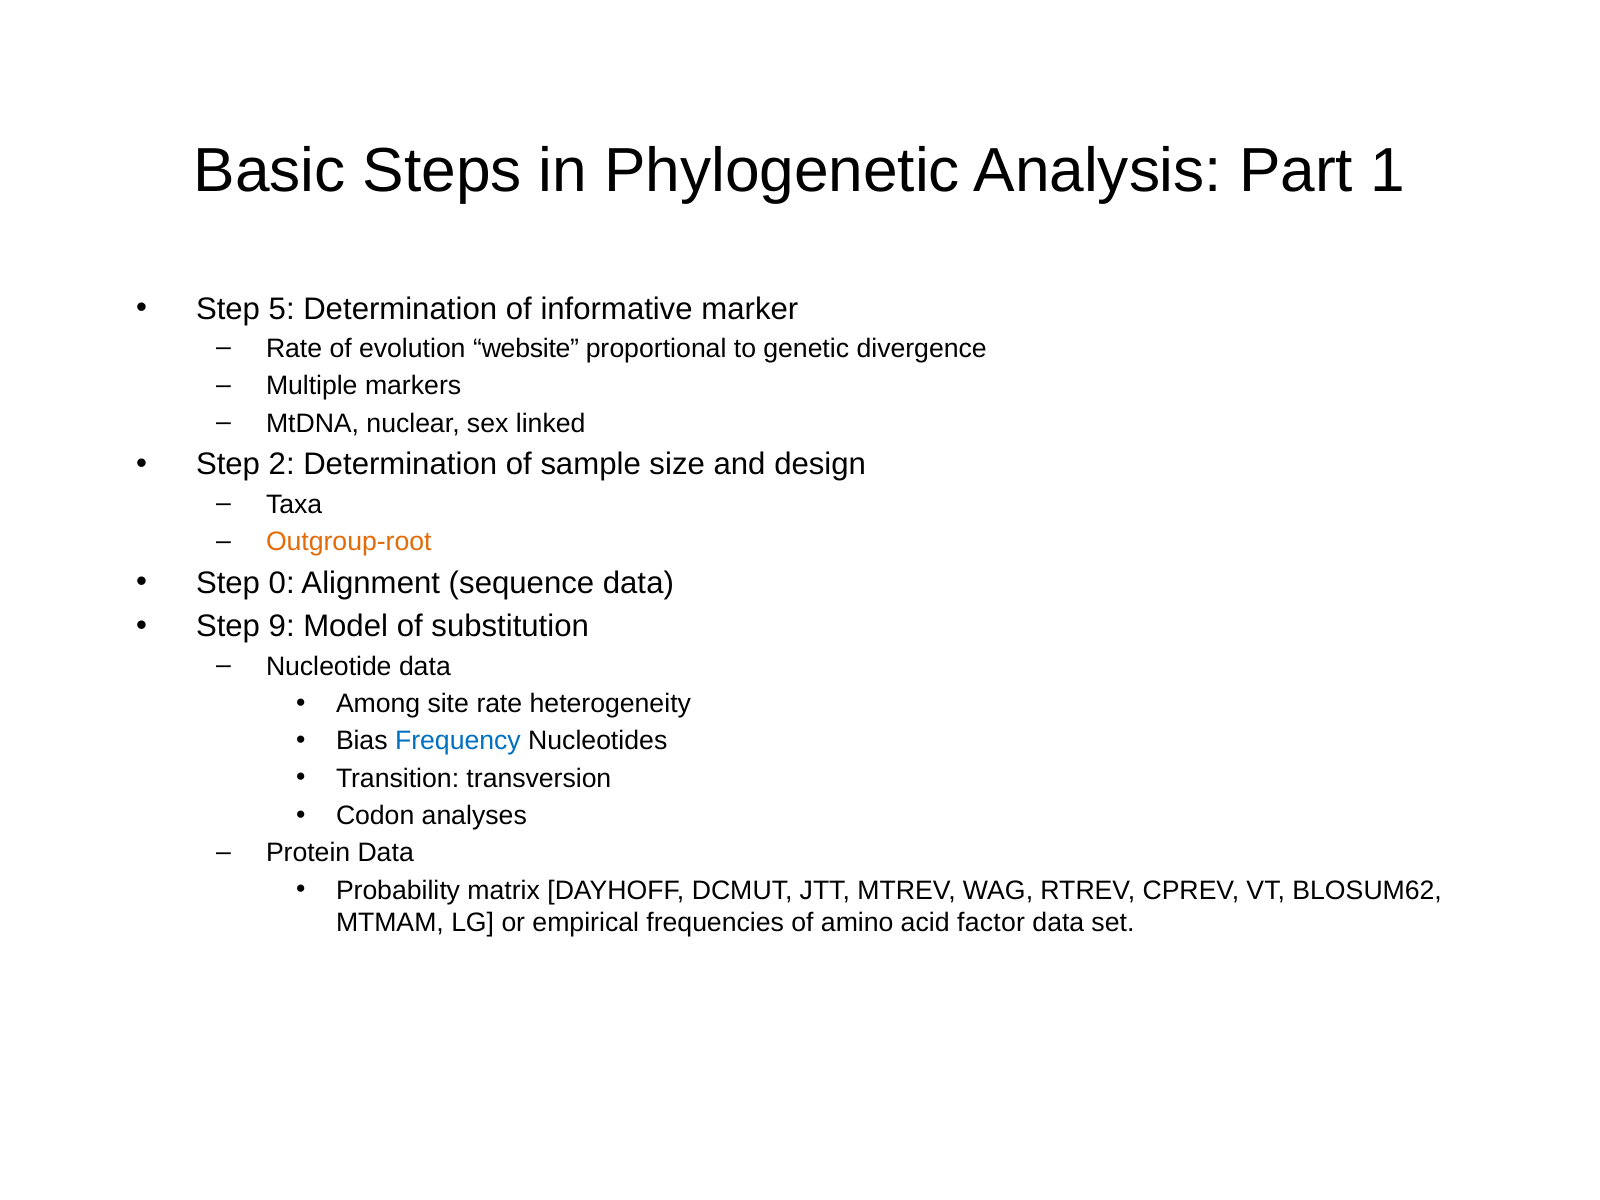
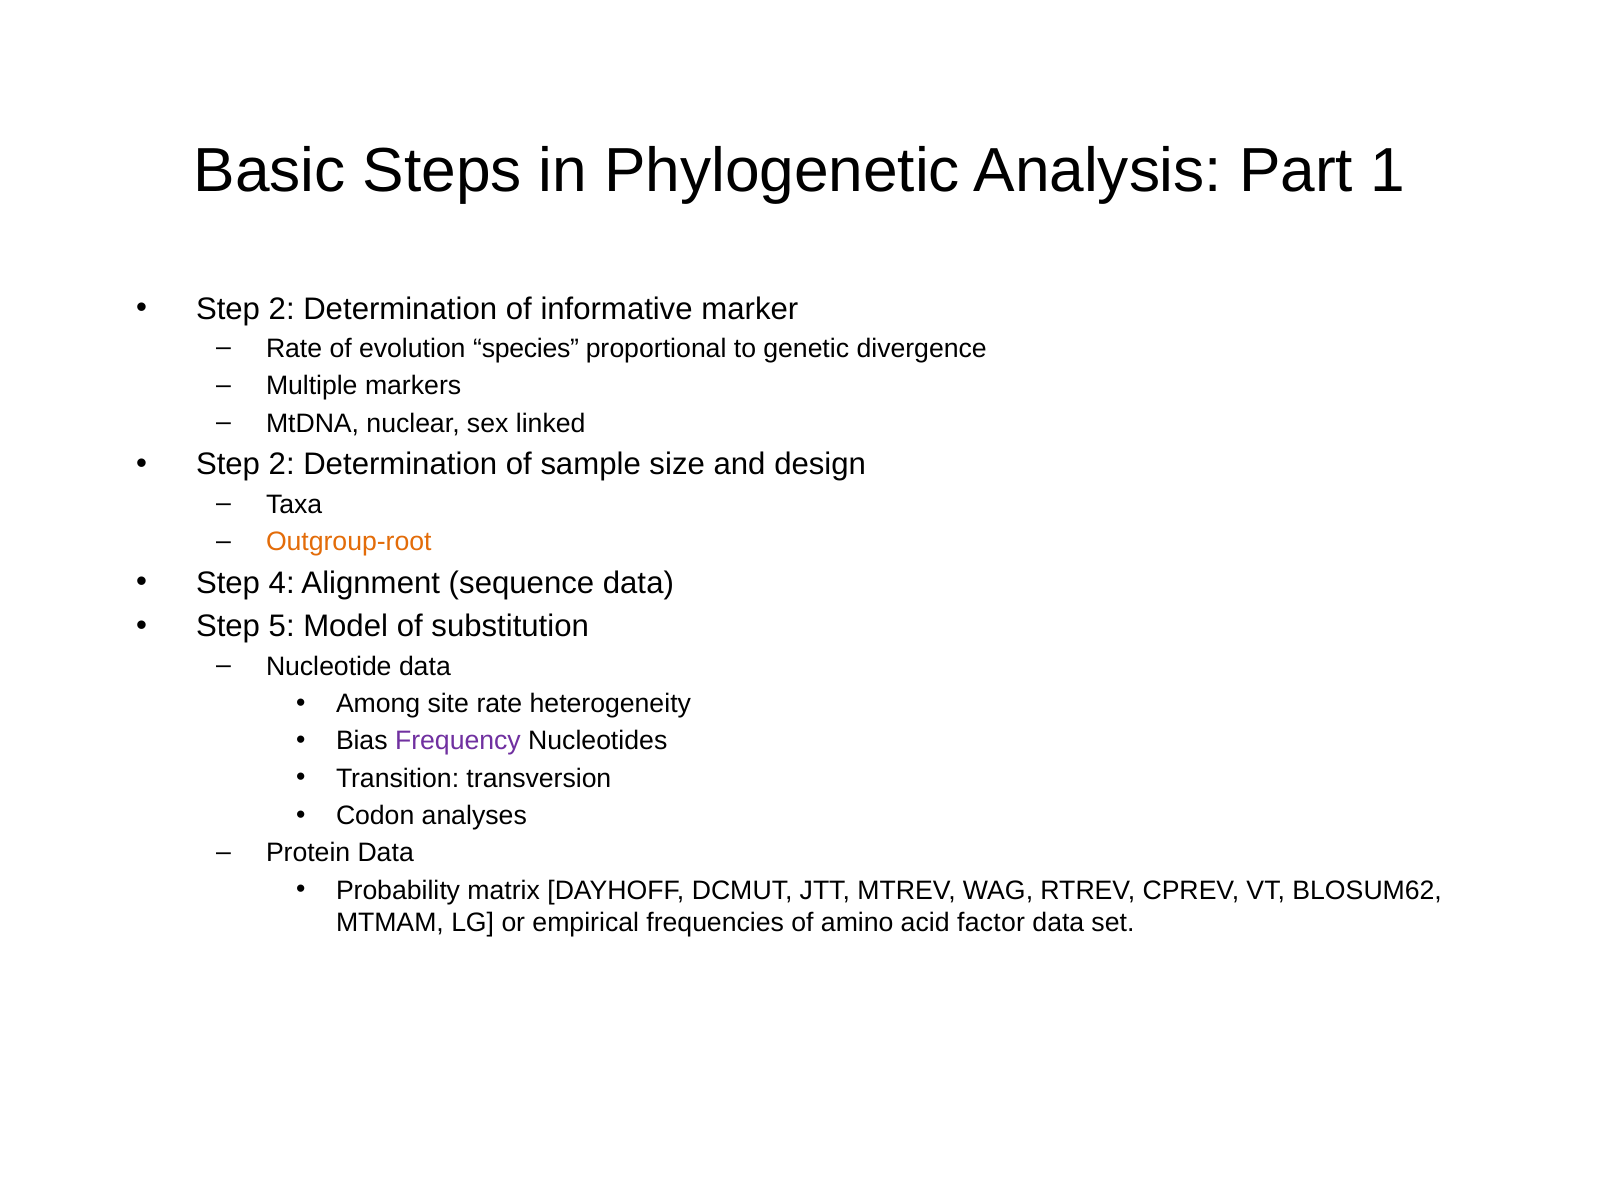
5 at (282, 309): 5 -> 2
website: website -> species
0: 0 -> 4
9: 9 -> 5
Frequency colour: blue -> purple
